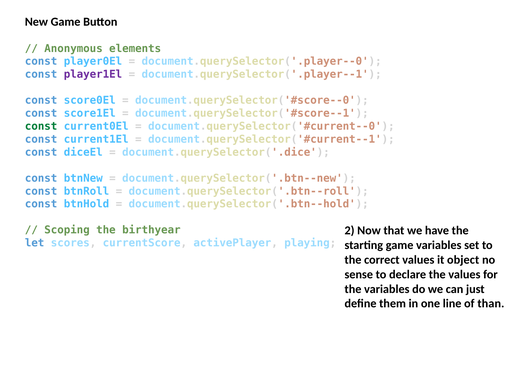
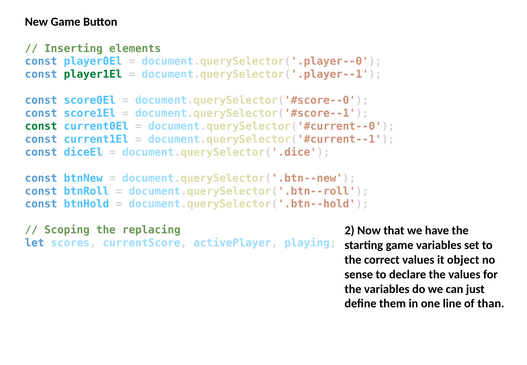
Anonymous: Anonymous -> Inserting
player1El colour: purple -> green
birthyear: birthyear -> replacing
